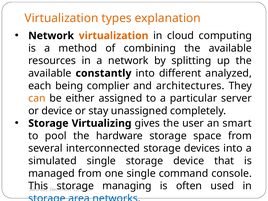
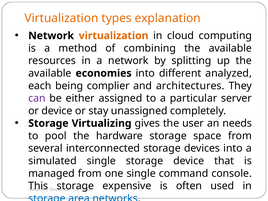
constantly: constantly -> economies
can colour: orange -> purple
smart: smart -> needs
managing: managing -> expensive
